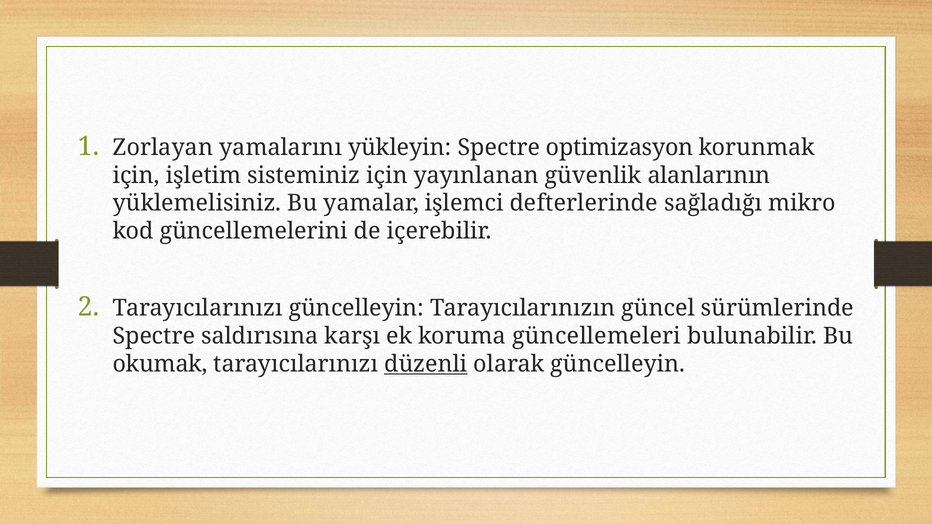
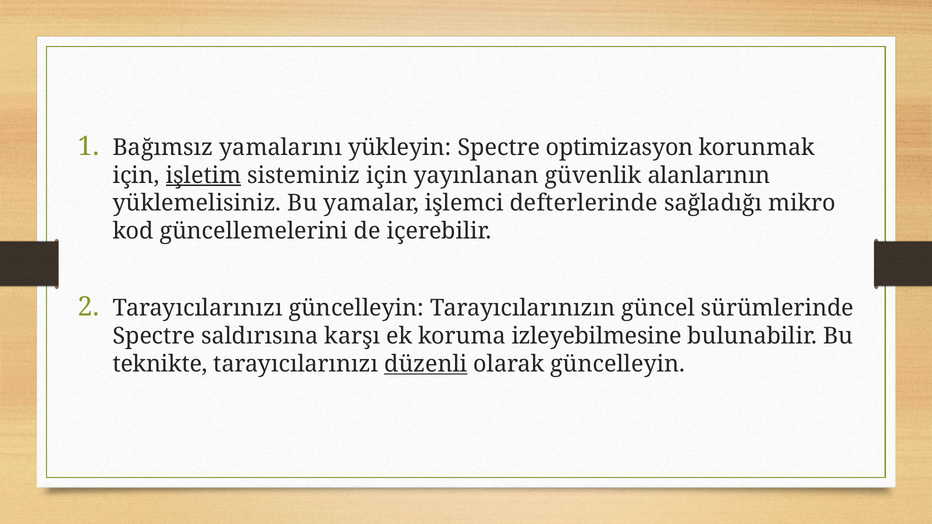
Zorlayan: Zorlayan -> Bağımsız
işletim underline: none -> present
güncellemeleri: güncellemeleri -> izleyebilmesine
okumak: okumak -> teknikte
